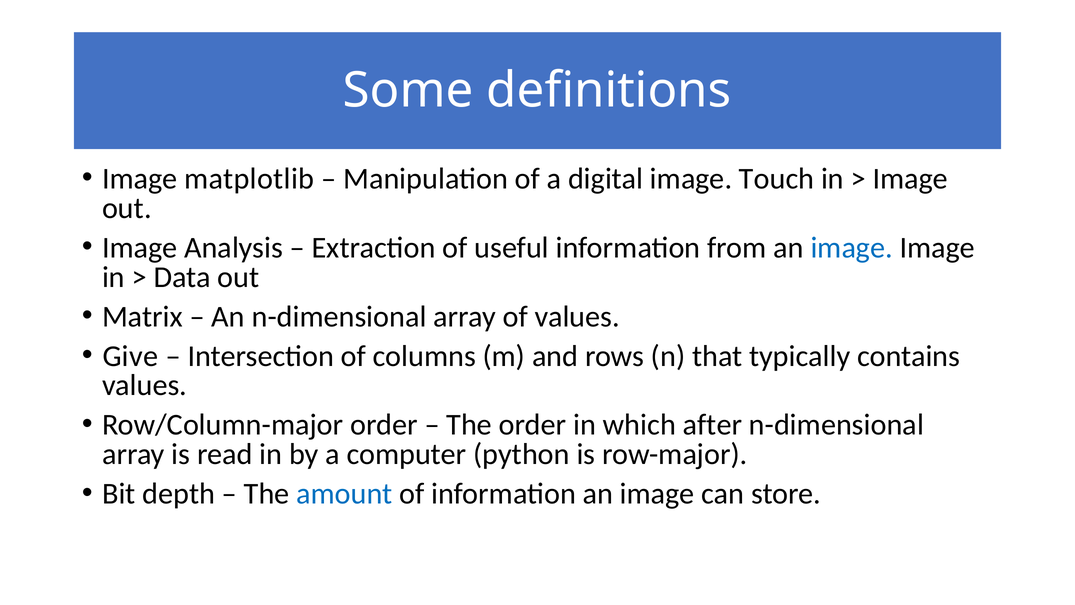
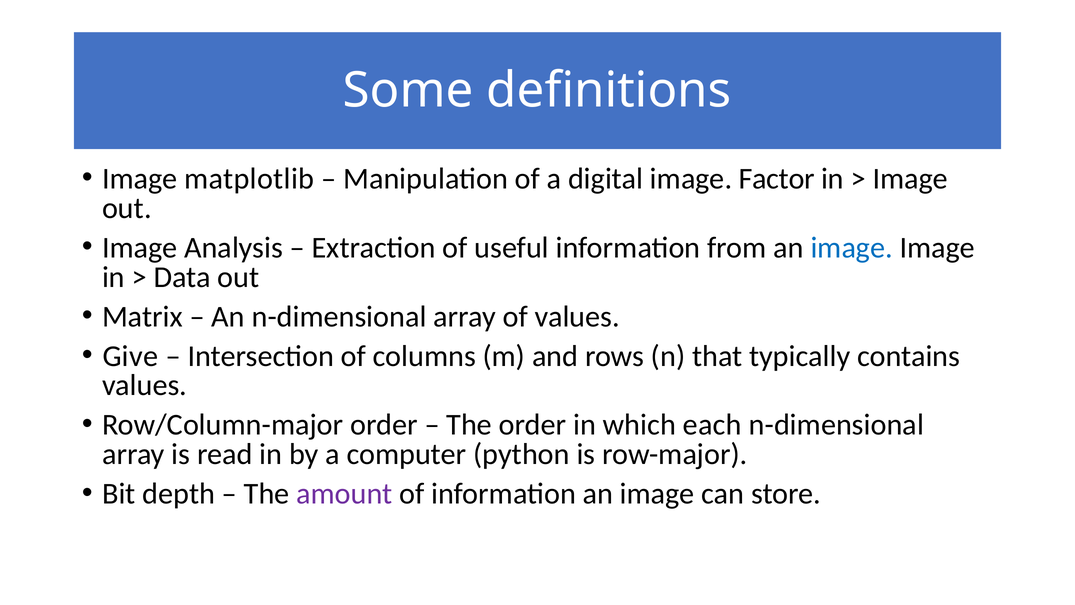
Touch: Touch -> Factor
after: after -> each
amount colour: blue -> purple
